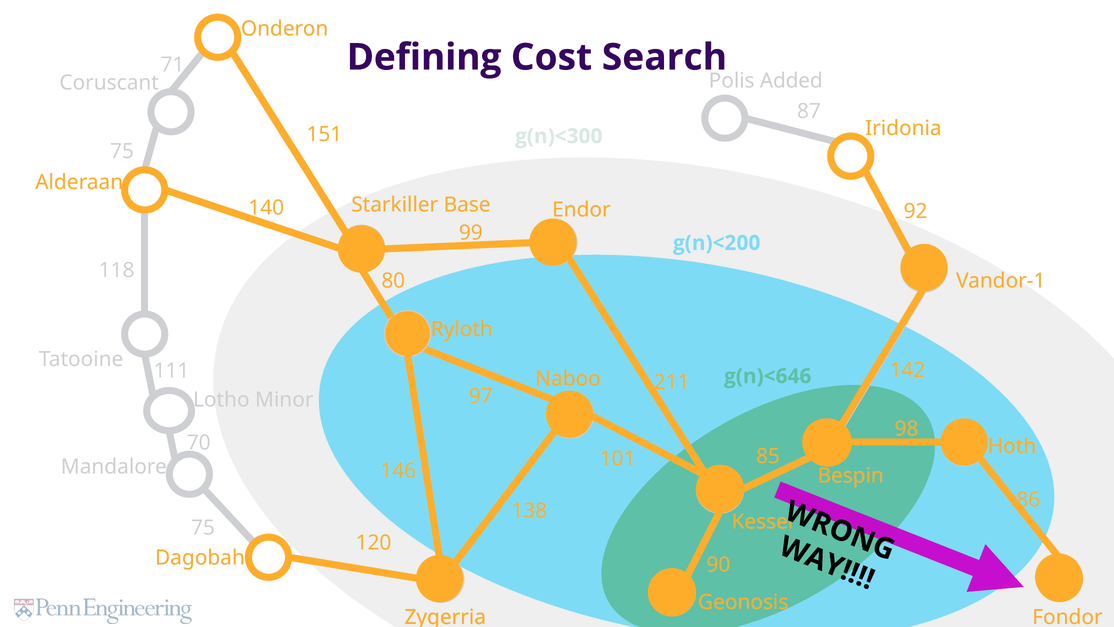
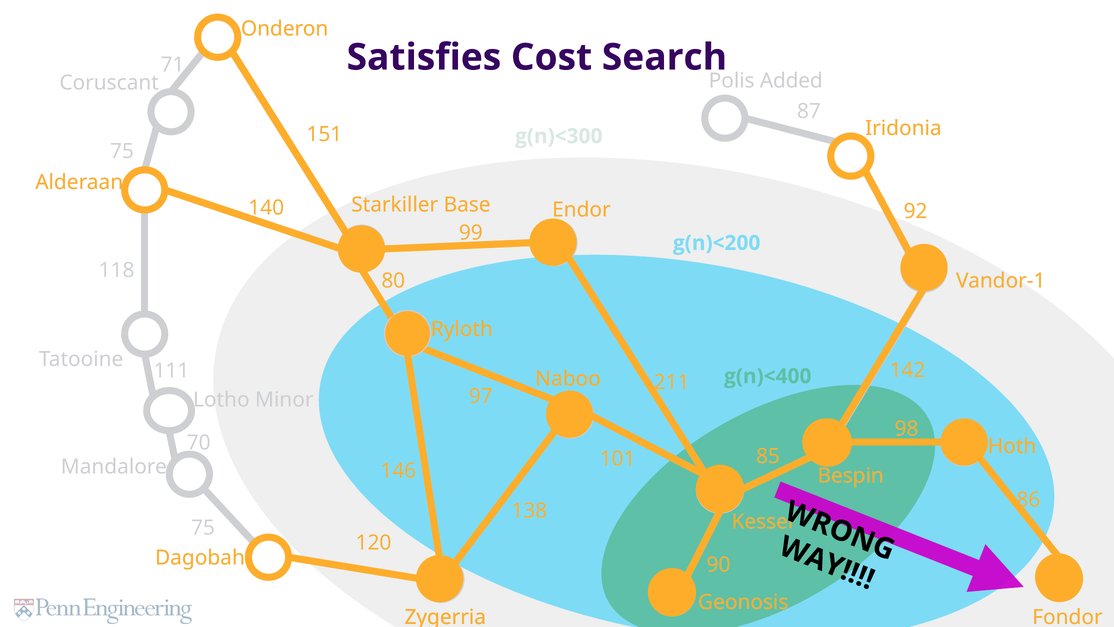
Defining: Defining -> Satisfies
g(n)<646: g(n)<646 -> g(n)<400
